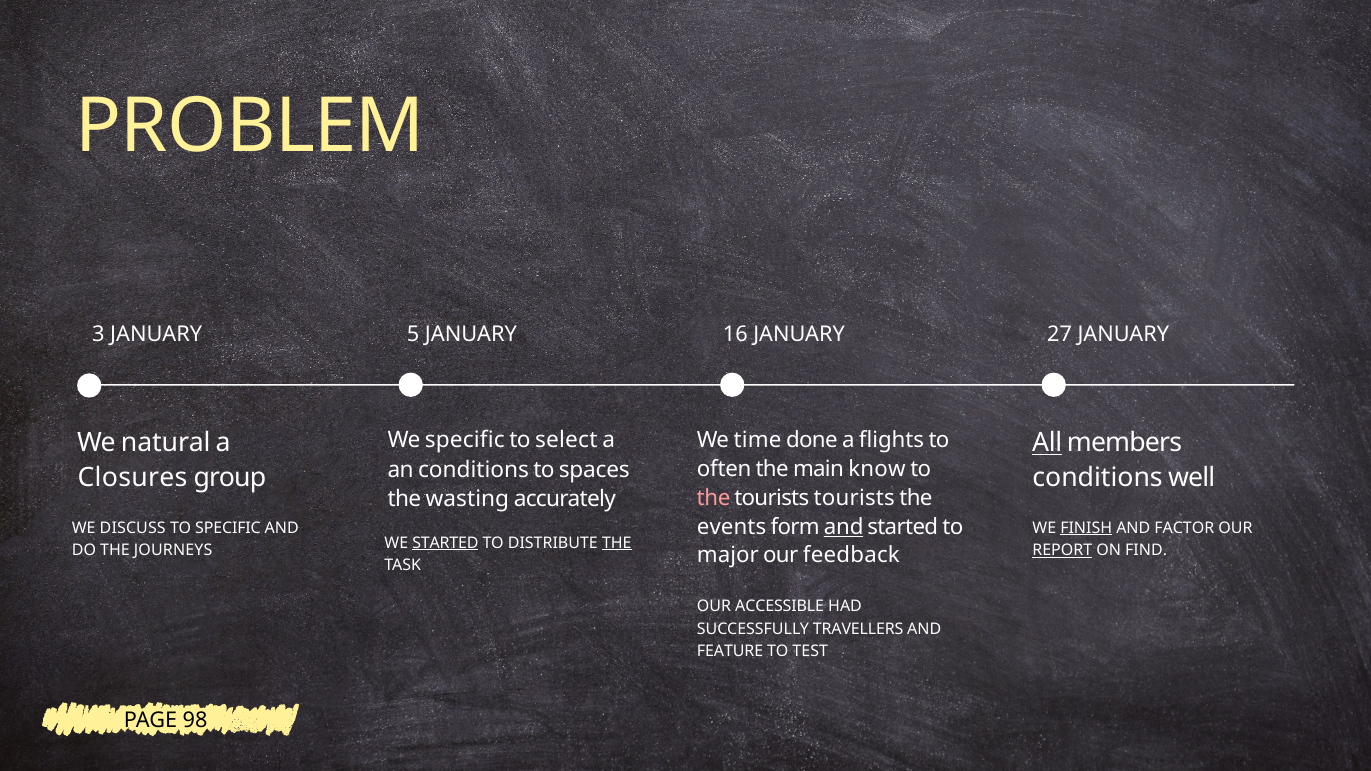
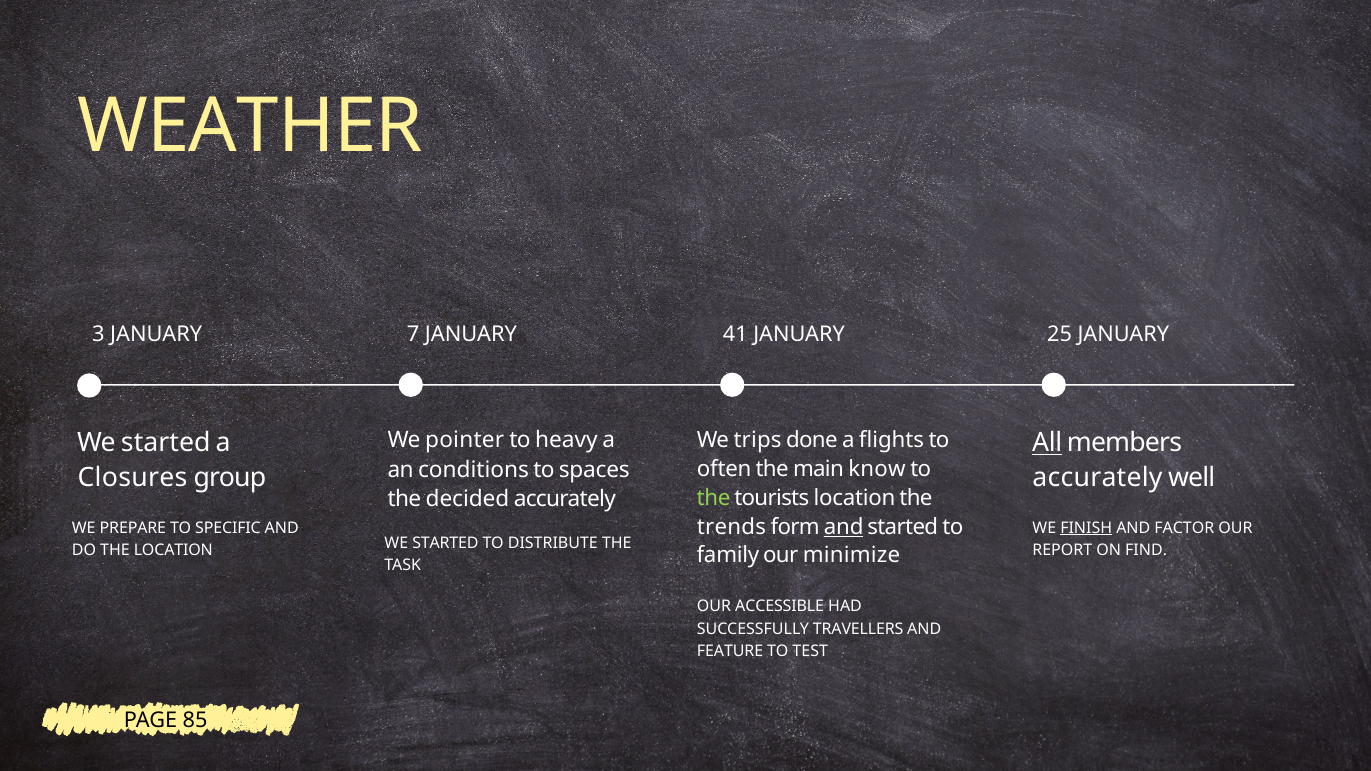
PROBLEM: PROBLEM -> WEATHER
5: 5 -> 7
16: 16 -> 41
27: 27 -> 25
time: time -> trips
We specific: specific -> pointer
select: select -> heavy
natural at (166, 443): natural -> started
conditions at (1098, 478): conditions -> accurately
the at (714, 498) colour: pink -> light green
tourists tourists: tourists -> location
wasting: wasting -> decided
events: events -> trends
DISCUSS: DISCUSS -> PREPARE
STARTED at (445, 543) underline: present -> none
THE at (617, 543) underline: present -> none
THE JOURNEYS: JOURNEYS -> LOCATION
REPORT underline: present -> none
major: major -> family
feedback: feedback -> minimize
98: 98 -> 85
